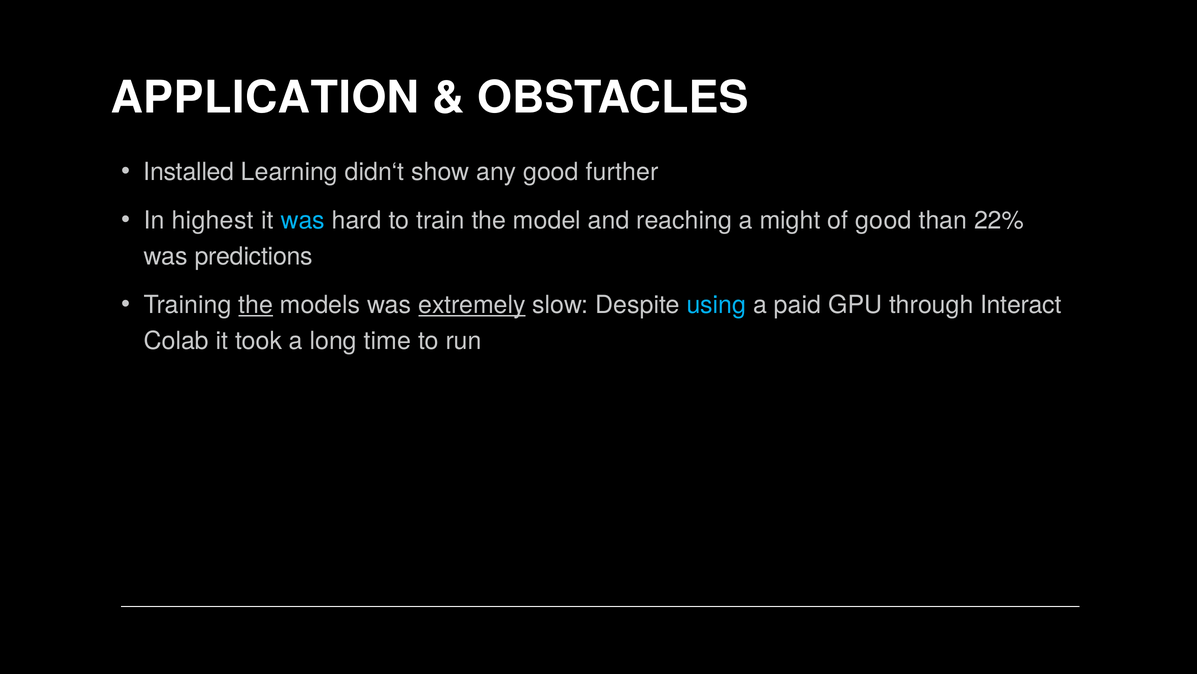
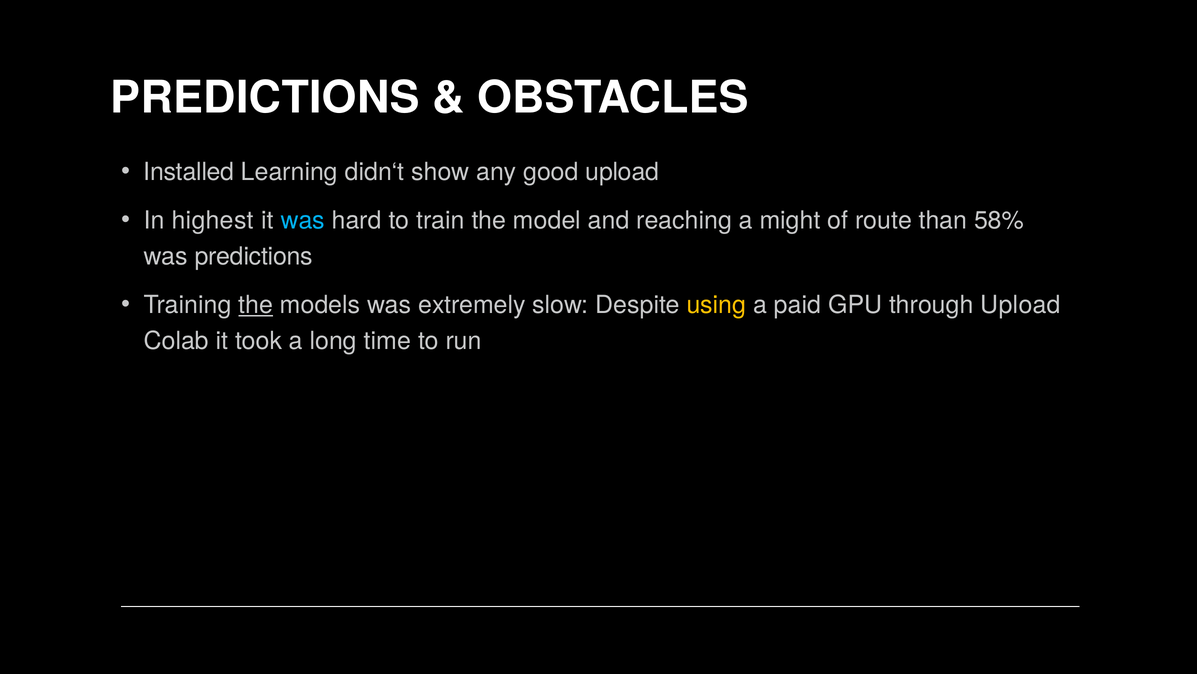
APPLICATION at (265, 98): APPLICATION -> PREDICTIONS
good further: further -> upload
of good: good -> route
22%: 22% -> 58%
extremely underline: present -> none
using colour: light blue -> yellow
through Interact: Interact -> Upload
